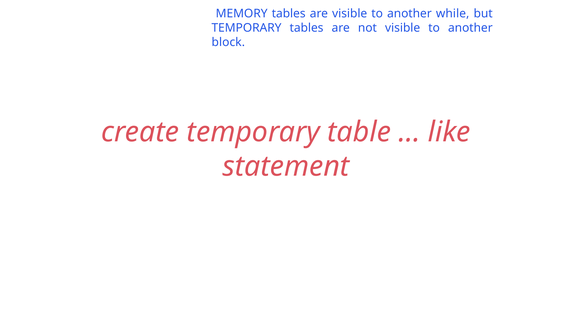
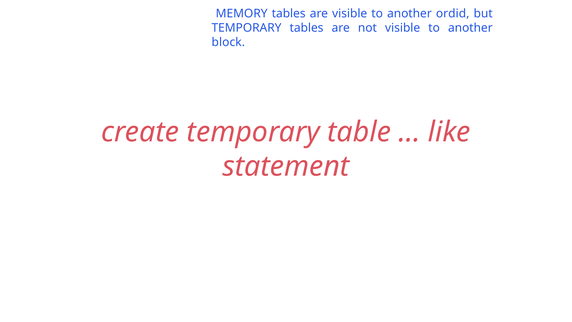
while: while -> ordid
